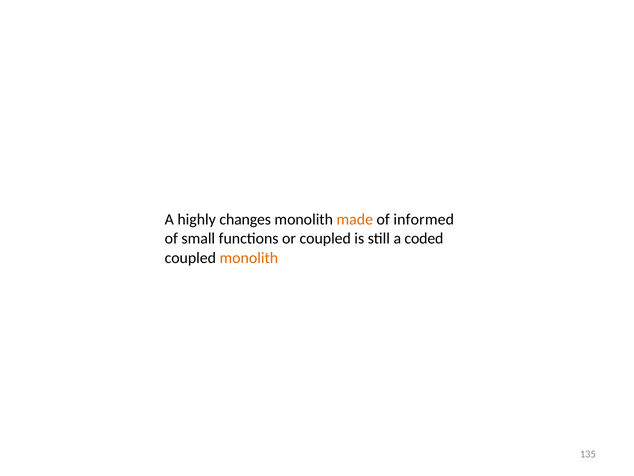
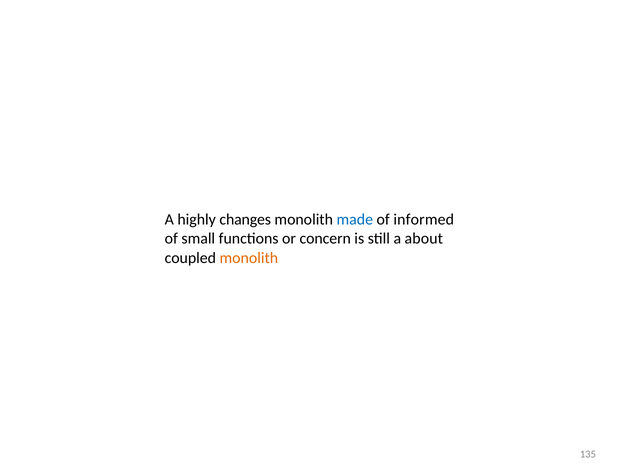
made colour: orange -> blue
or coupled: coupled -> concern
coded: coded -> about
